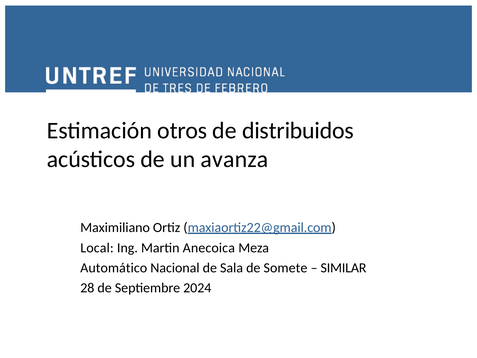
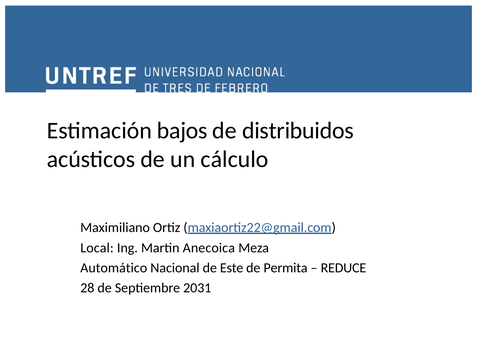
otros: otros -> bajos
avanza: avanza -> cálculo
Sala: Sala -> Este
Somete: Somete -> Permita
SIMILAR: SIMILAR -> REDUCE
2024: 2024 -> 2031
